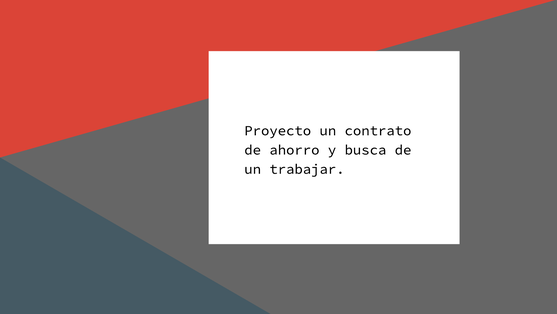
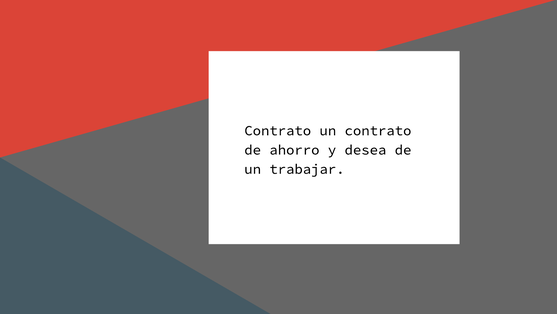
Proyecto at (278, 130): Proyecto -> Contrato
busca: busca -> desea
